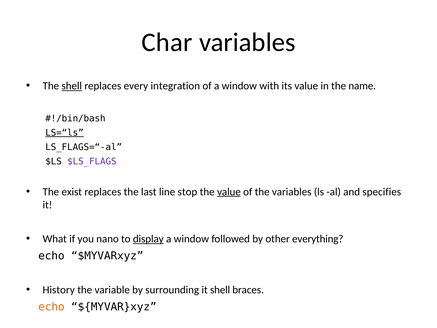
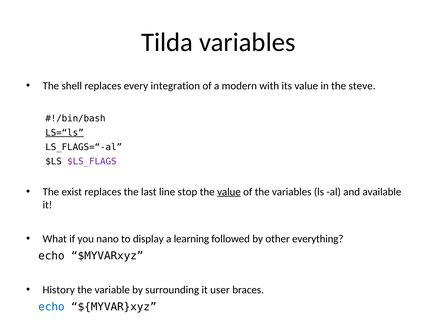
Char: Char -> Tilda
shell at (72, 86) underline: present -> none
of a window: window -> modern
name: name -> steve
specifies: specifies -> available
display underline: present -> none
window at (191, 239): window -> learning
it shell: shell -> user
echo at (51, 307) colour: orange -> blue
